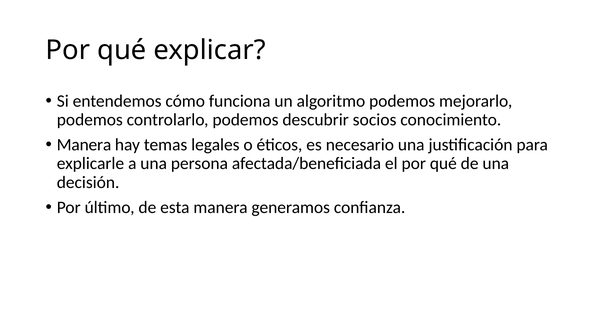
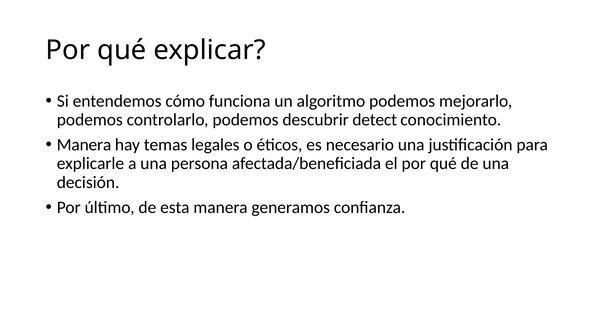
socios: socios -> detect
